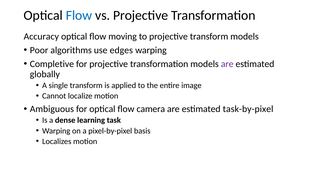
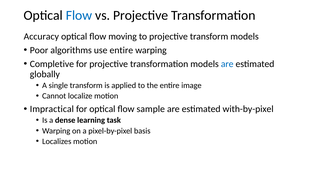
use edges: edges -> entire
are at (227, 64) colour: purple -> blue
Ambiguous: Ambiguous -> Impractical
camera: camera -> sample
task-by-pixel: task-by-pixel -> with-by-pixel
